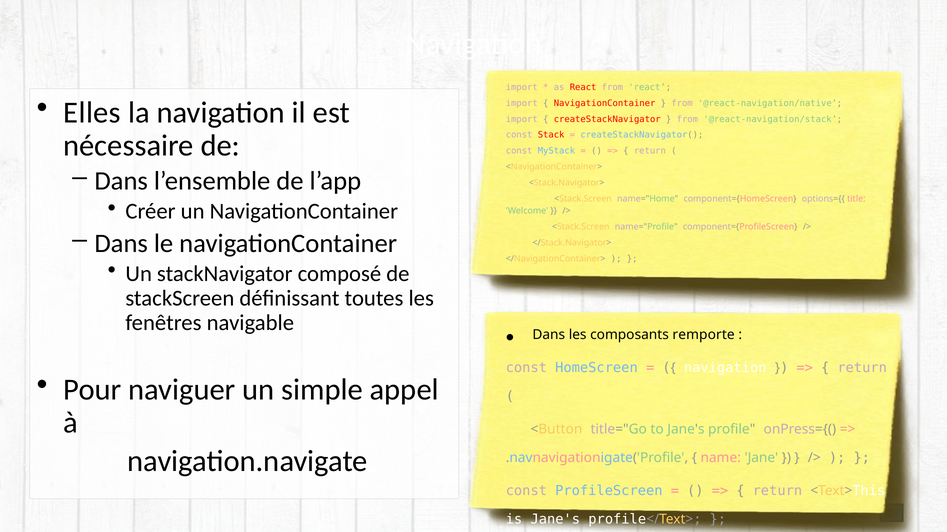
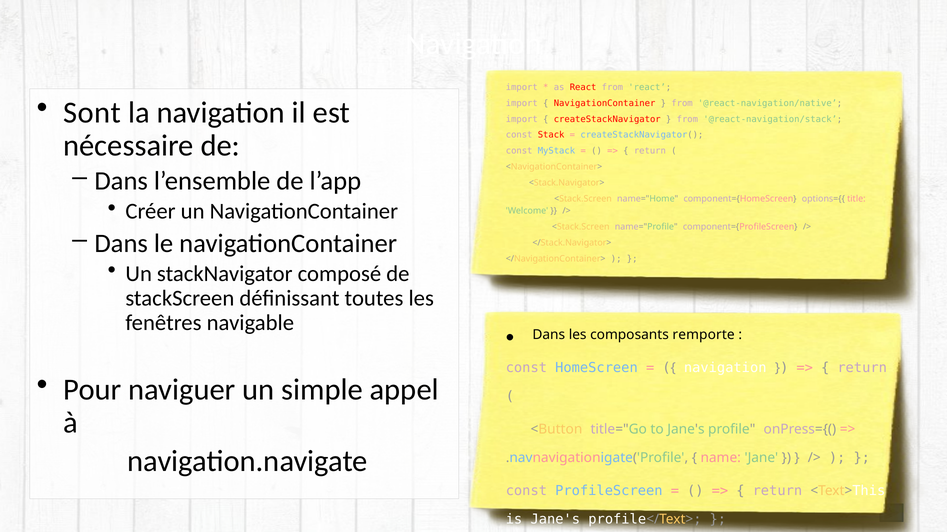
Elles: Elles -> Sont
